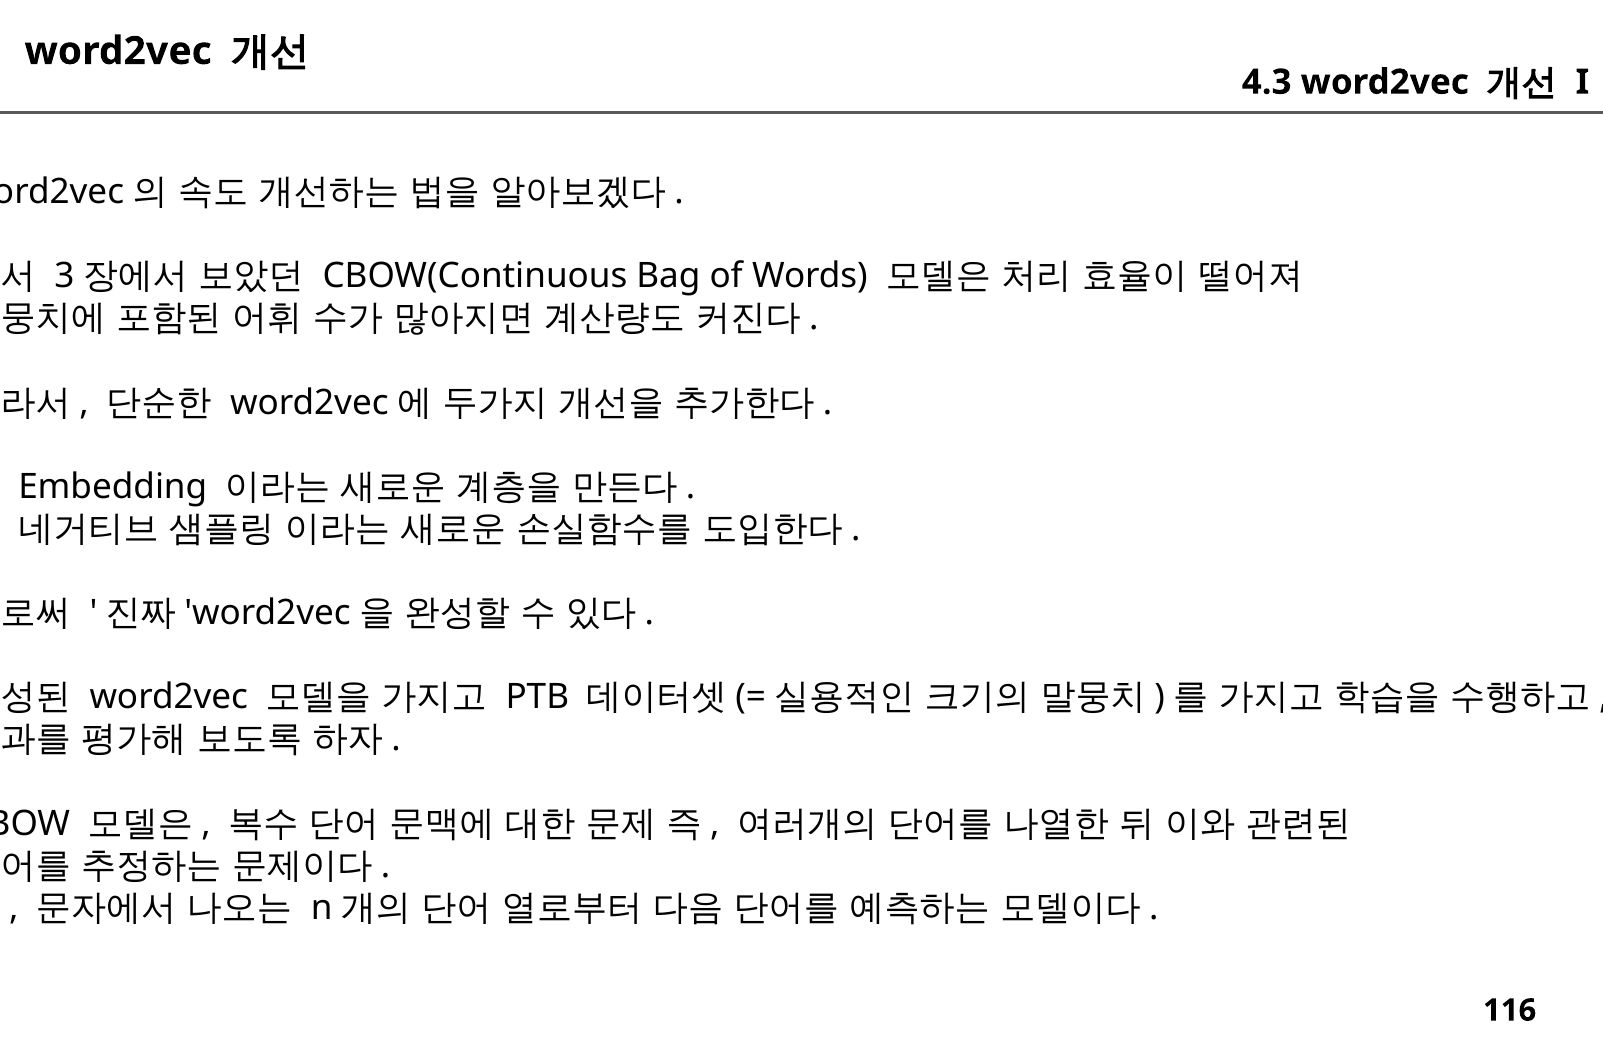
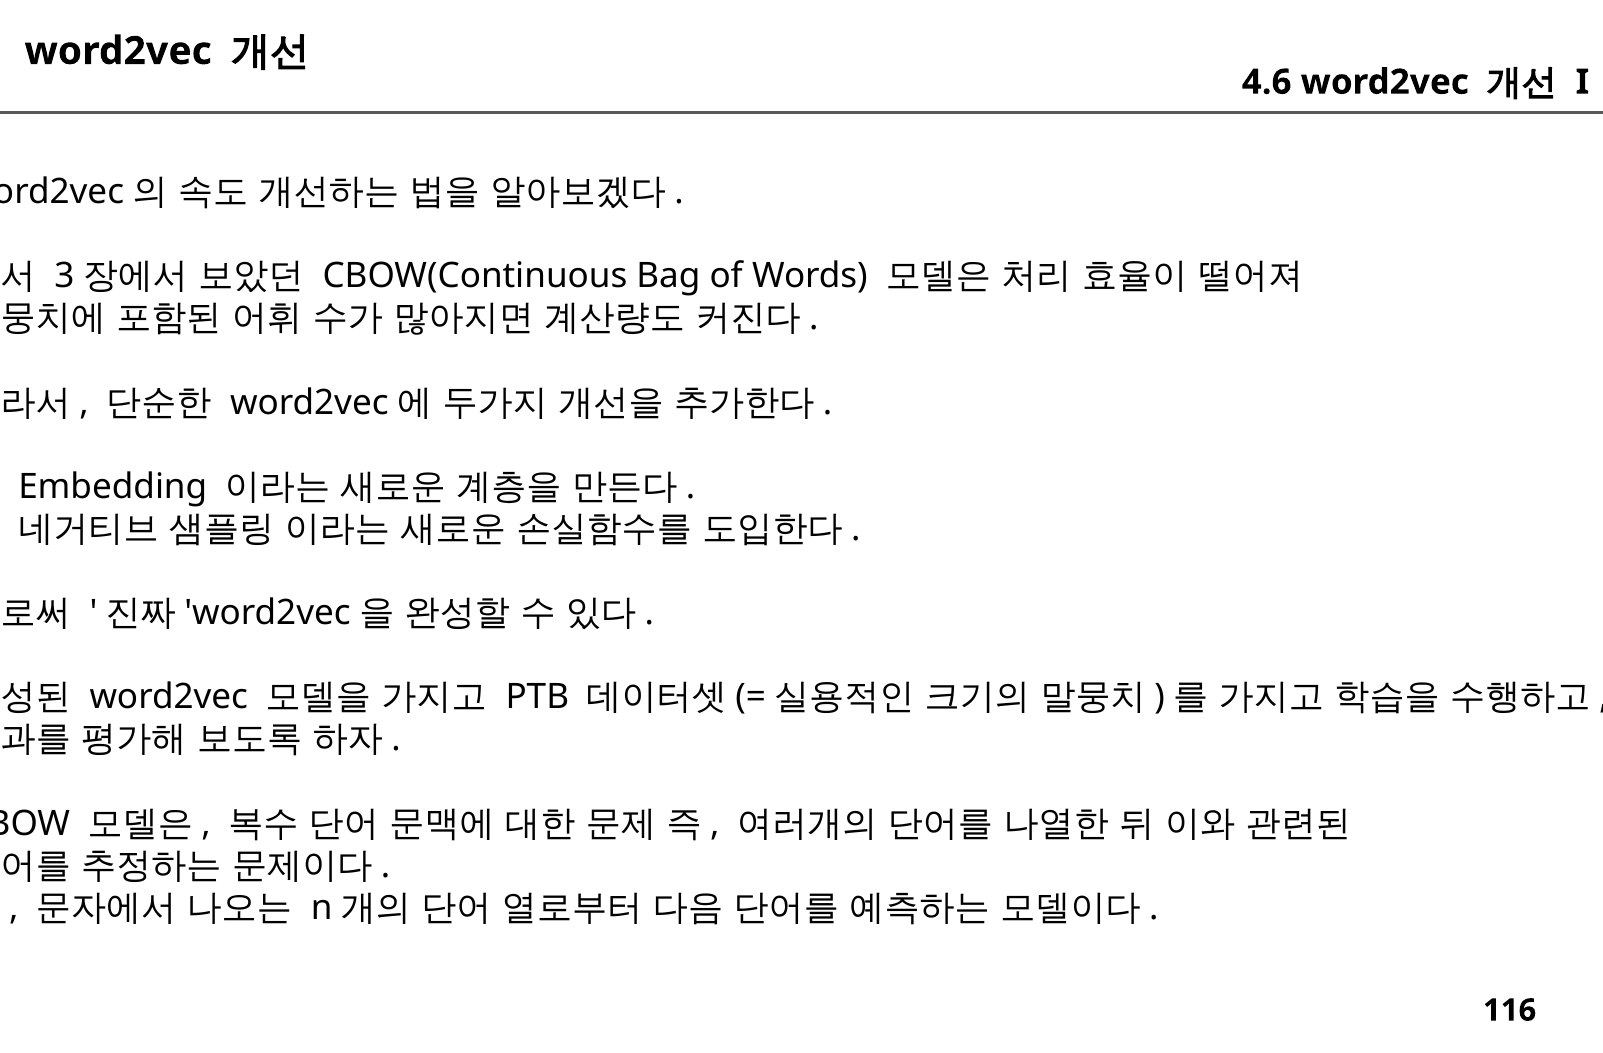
4.3: 4.3 -> 4.6
